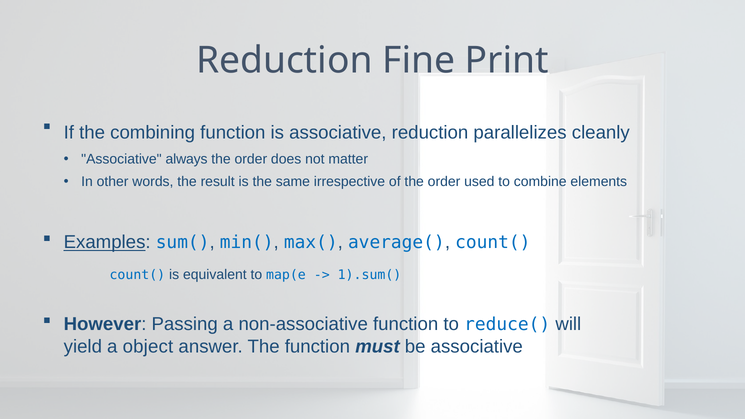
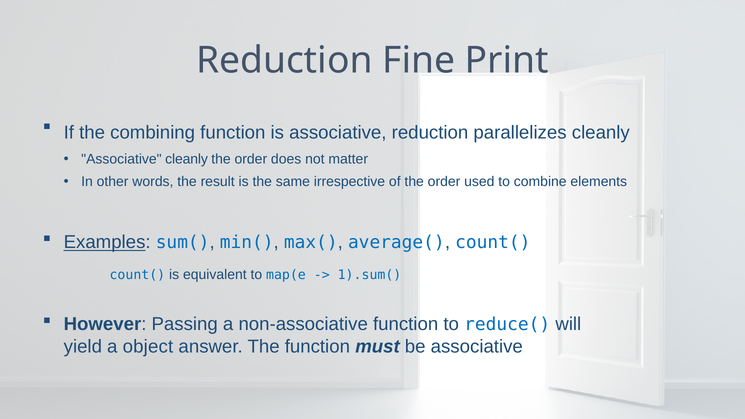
Associative always: always -> cleanly
